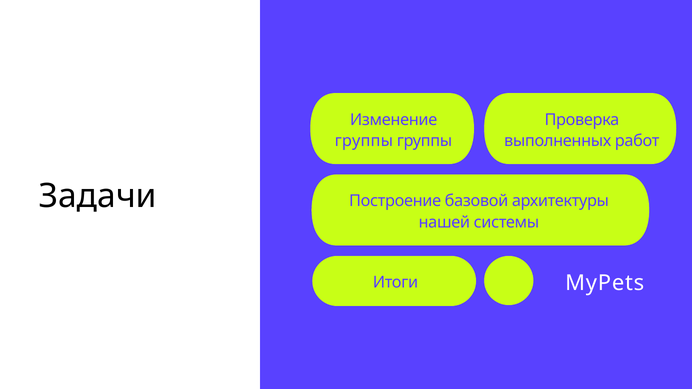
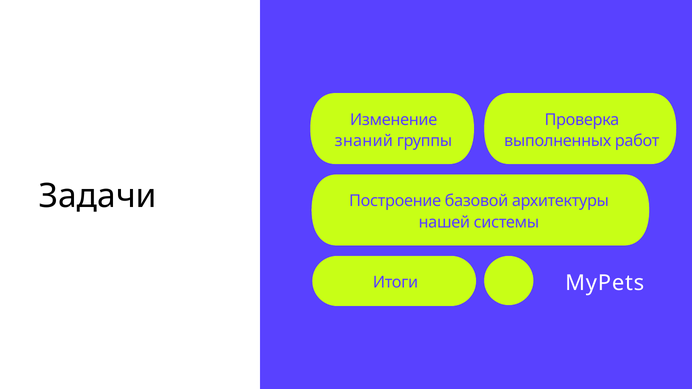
группы at (364, 141): группы -> знаний
